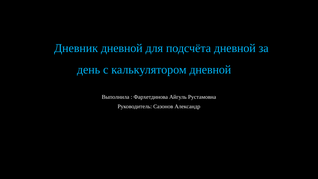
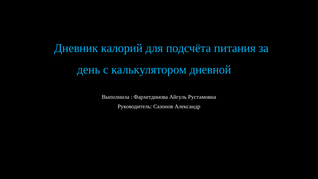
Дневник дневной: дневной -> калорий
подсчёта дневной: дневной -> питания
